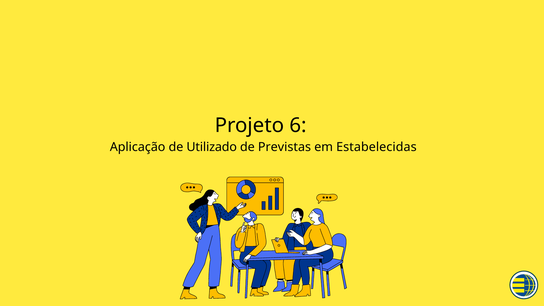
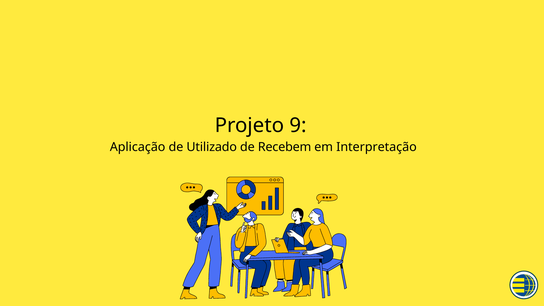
6: 6 -> 9
Previstas: Previstas -> Recebem
Estabelecidas: Estabelecidas -> Interpretação
